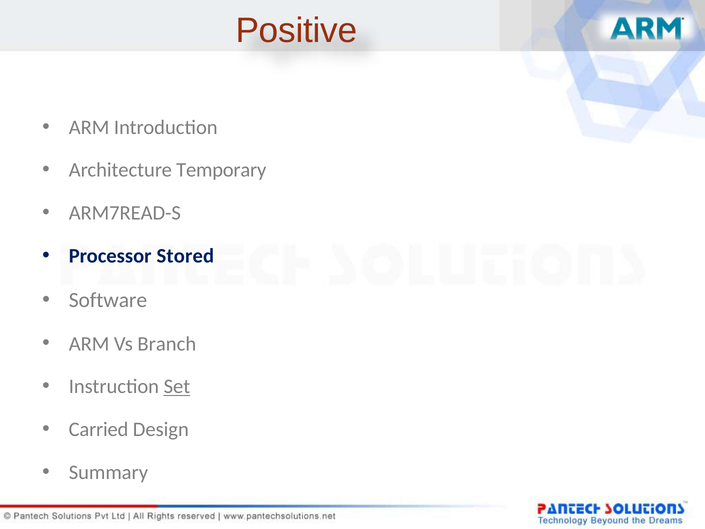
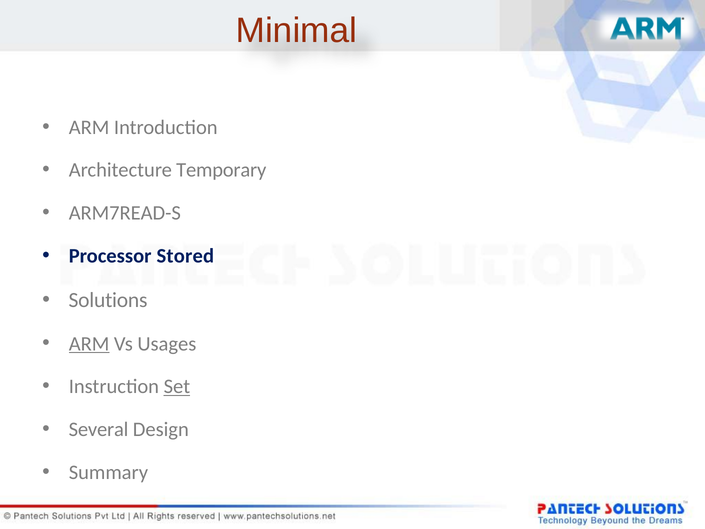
Positive: Positive -> Minimal
Software: Software -> Solutions
ARM at (89, 344) underline: none -> present
Branch: Branch -> Usages
Carried: Carried -> Several
